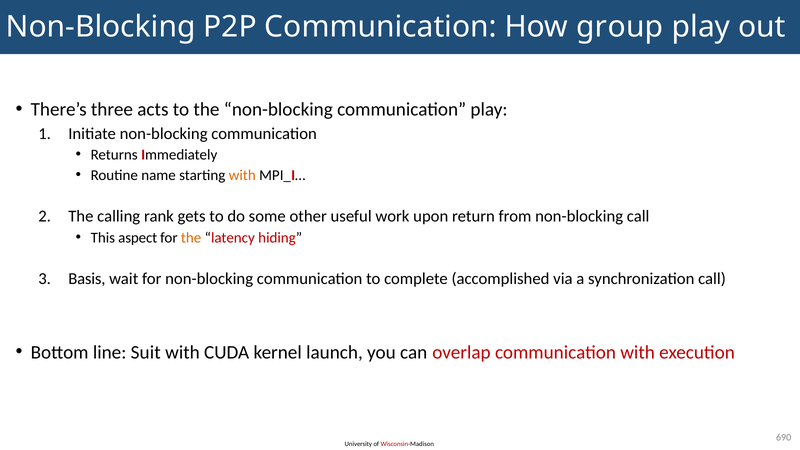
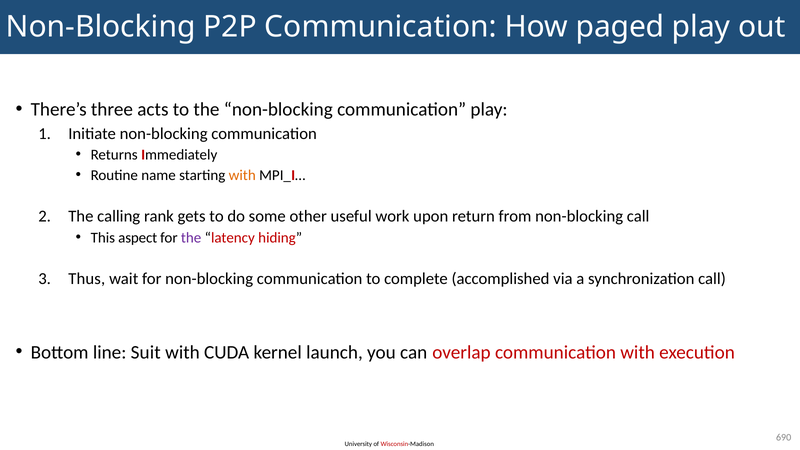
group: group -> paged
the at (191, 238) colour: orange -> purple
Basis: Basis -> Thus
